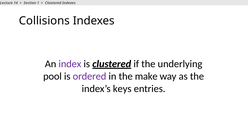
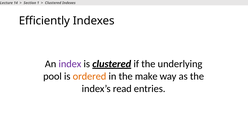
Collisions: Collisions -> Efficiently
ordered colour: purple -> orange
keys: keys -> read
